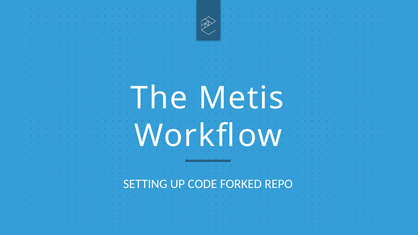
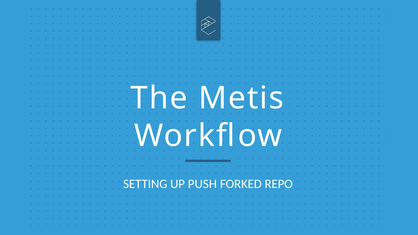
CODE: CODE -> PUSH
